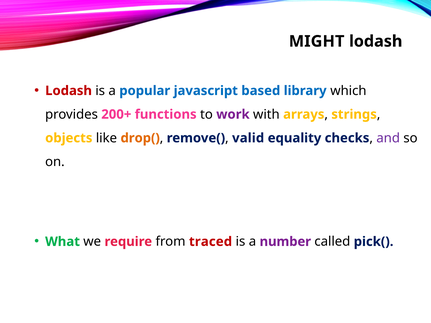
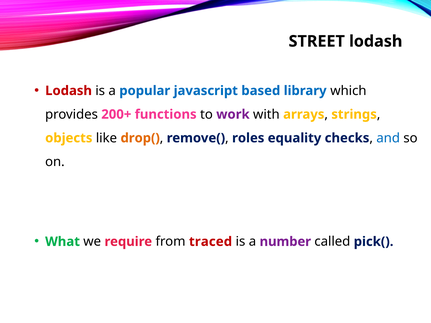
MIGHT: MIGHT -> STREET
valid: valid -> roles
and colour: purple -> blue
